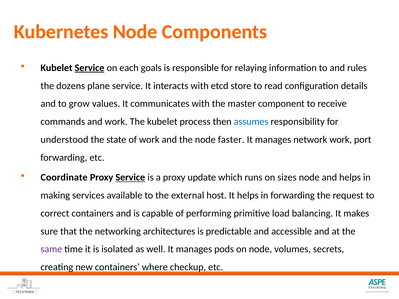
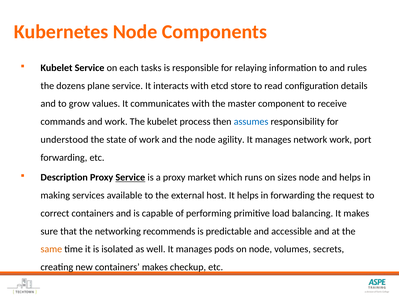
Service at (90, 68) underline: present -> none
goals: goals -> tasks
faster: faster -> agility
Coordinate: Coordinate -> Description
update: update -> market
architectures: architectures -> recommends
same colour: purple -> orange
containers where: where -> makes
